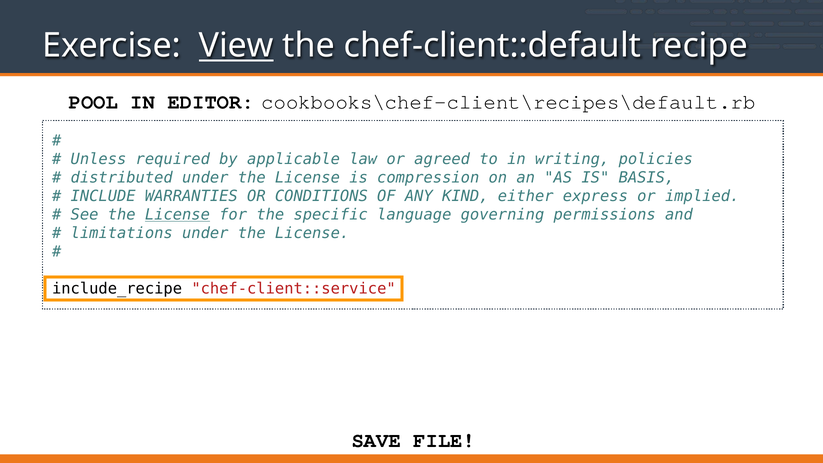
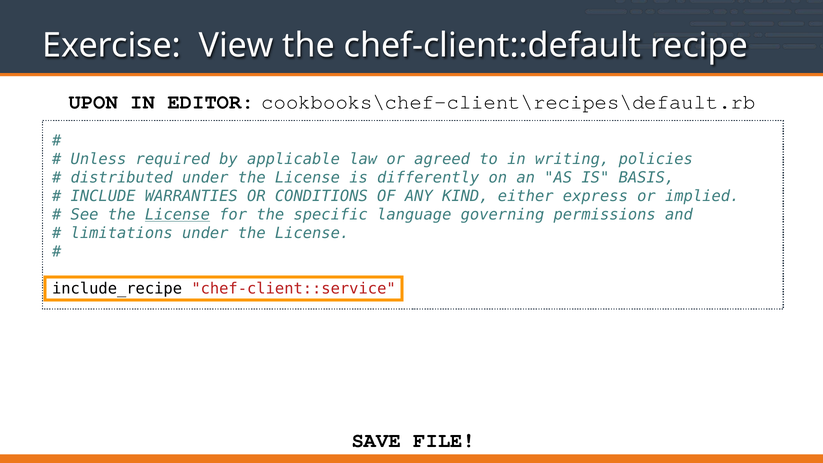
View underline: present -> none
POOL: POOL -> UPON
compression: compression -> differently
